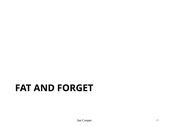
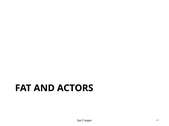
FORGET: FORGET -> ACTORS
